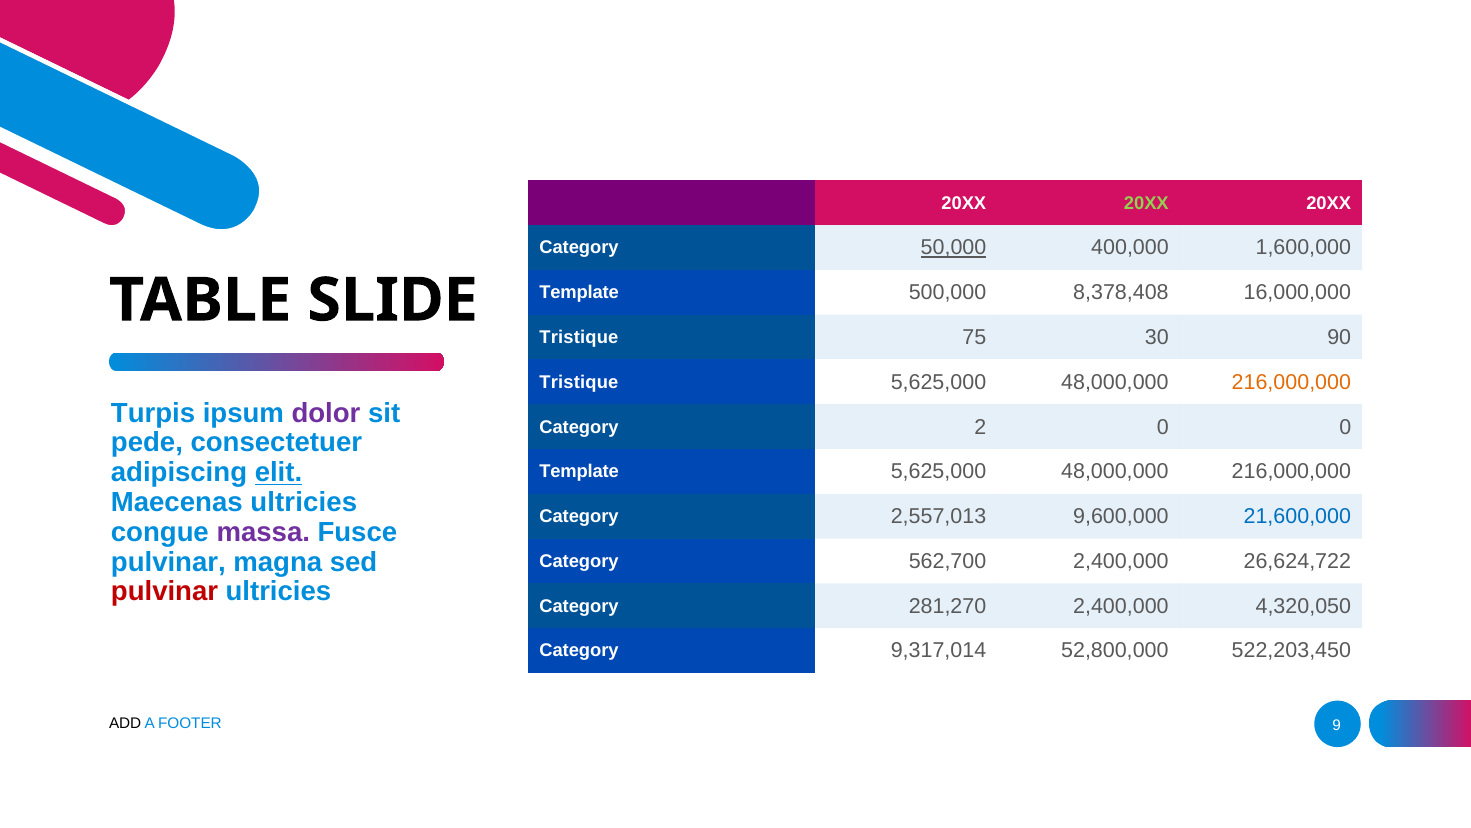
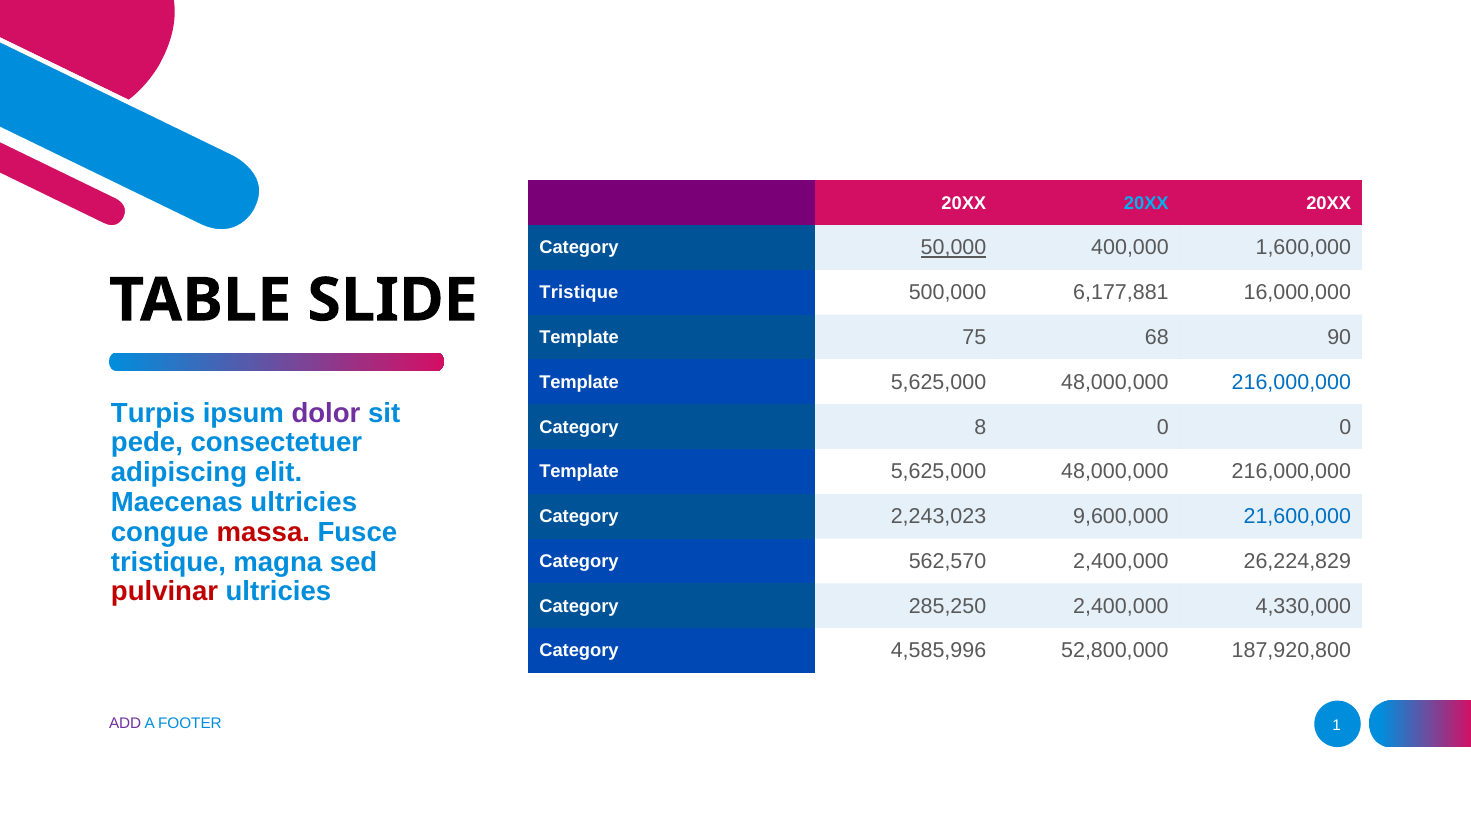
20XX at (1146, 203) colour: light green -> light blue
Template at (579, 292): Template -> Tristique
8,378,408: 8,378,408 -> 6,177,881
Tristique at (579, 337): Tristique -> Template
30: 30 -> 68
Tristique at (579, 382): Tristique -> Template
216,000,000 at (1291, 382) colour: orange -> blue
2: 2 -> 8
elit underline: present -> none
2,557,013: 2,557,013 -> 2,243,023
massa colour: purple -> red
pulvinar at (168, 562): pulvinar -> tristique
562,700: 562,700 -> 562,570
26,624,722: 26,624,722 -> 26,224,829
281,270: 281,270 -> 285,250
4,320,050: 4,320,050 -> 4,330,000
9,317,014: 9,317,014 -> 4,585,996
522,203,450: 522,203,450 -> 187,920,800
ADD colour: black -> purple
9: 9 -> 1
